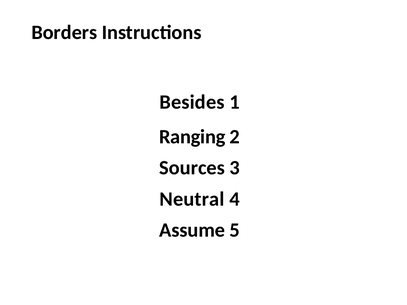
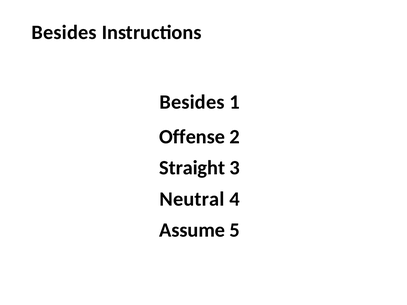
Borders at (64, 33): Borders -> Besides
Ranging: Ranging -> Offense
Sources: Sources -> Straight
